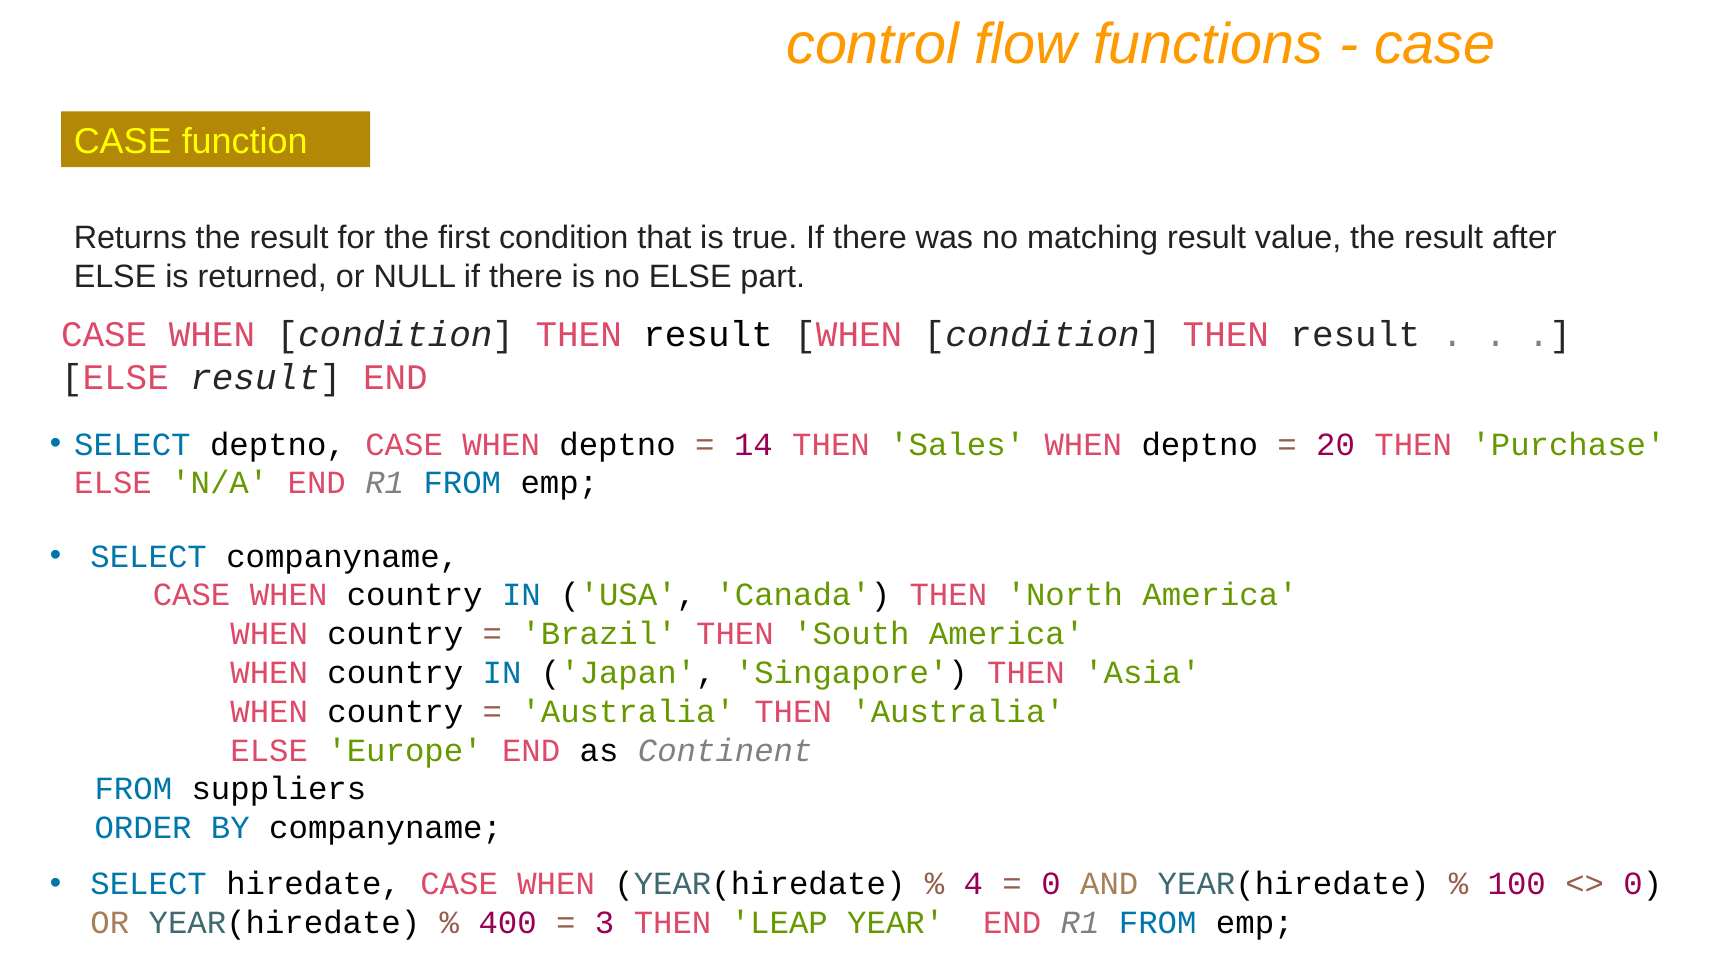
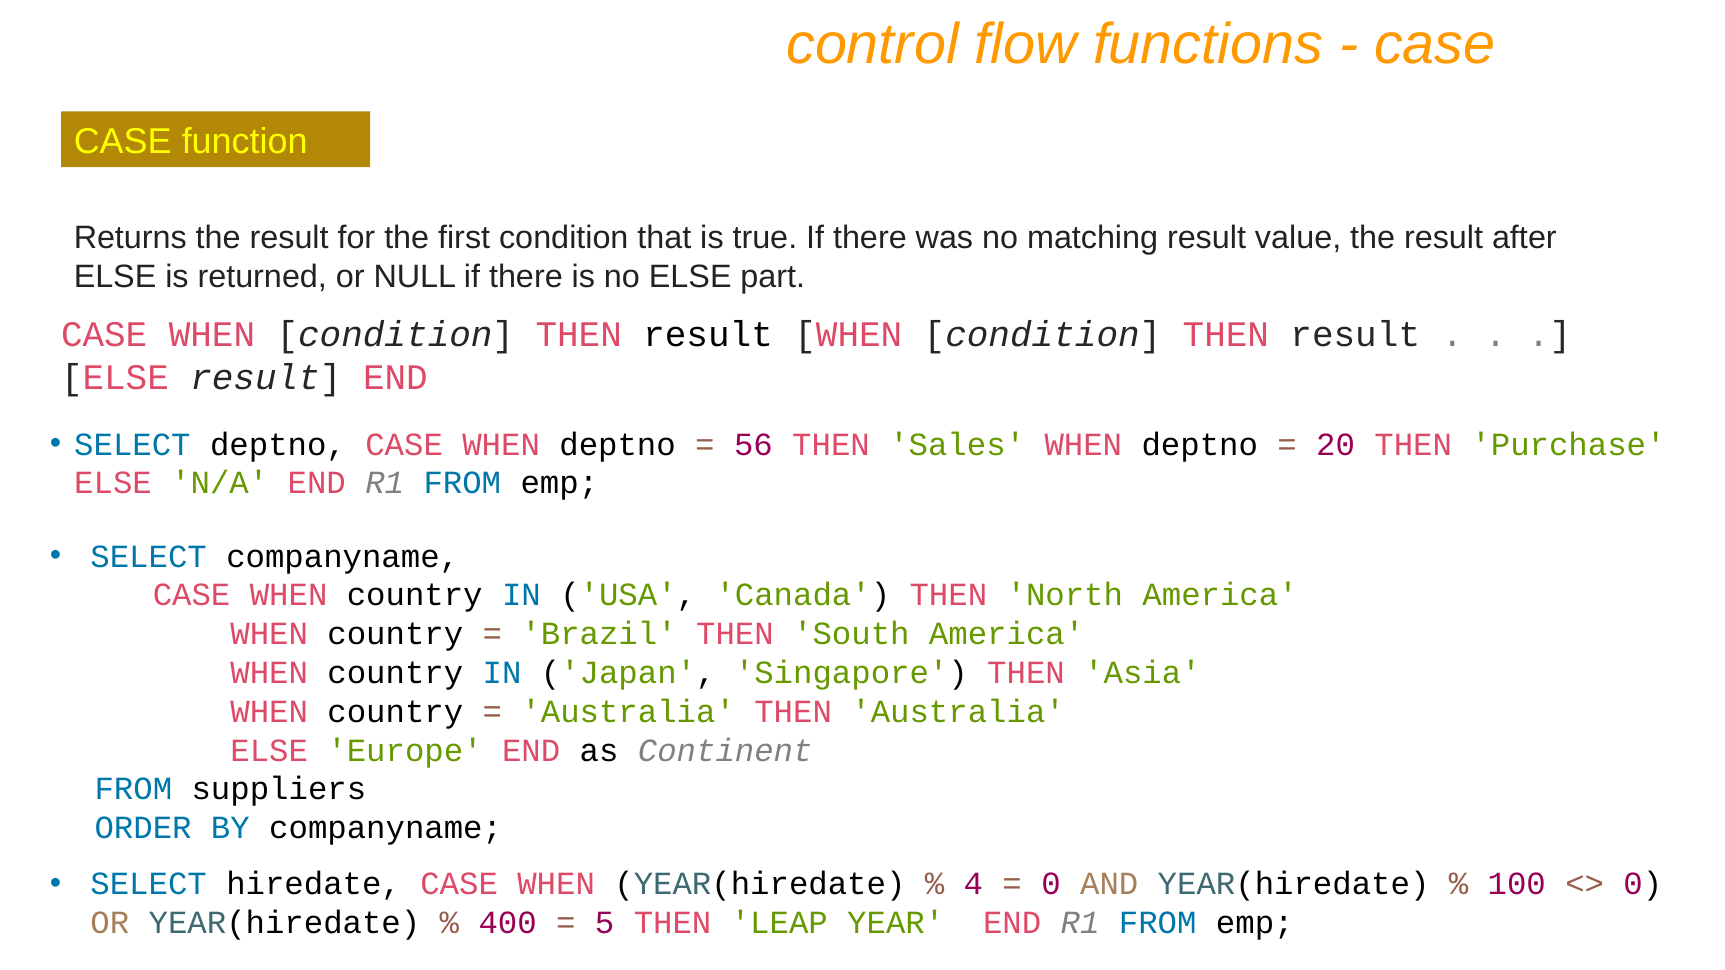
14: 14 -> 56
3: 3 -> 5
